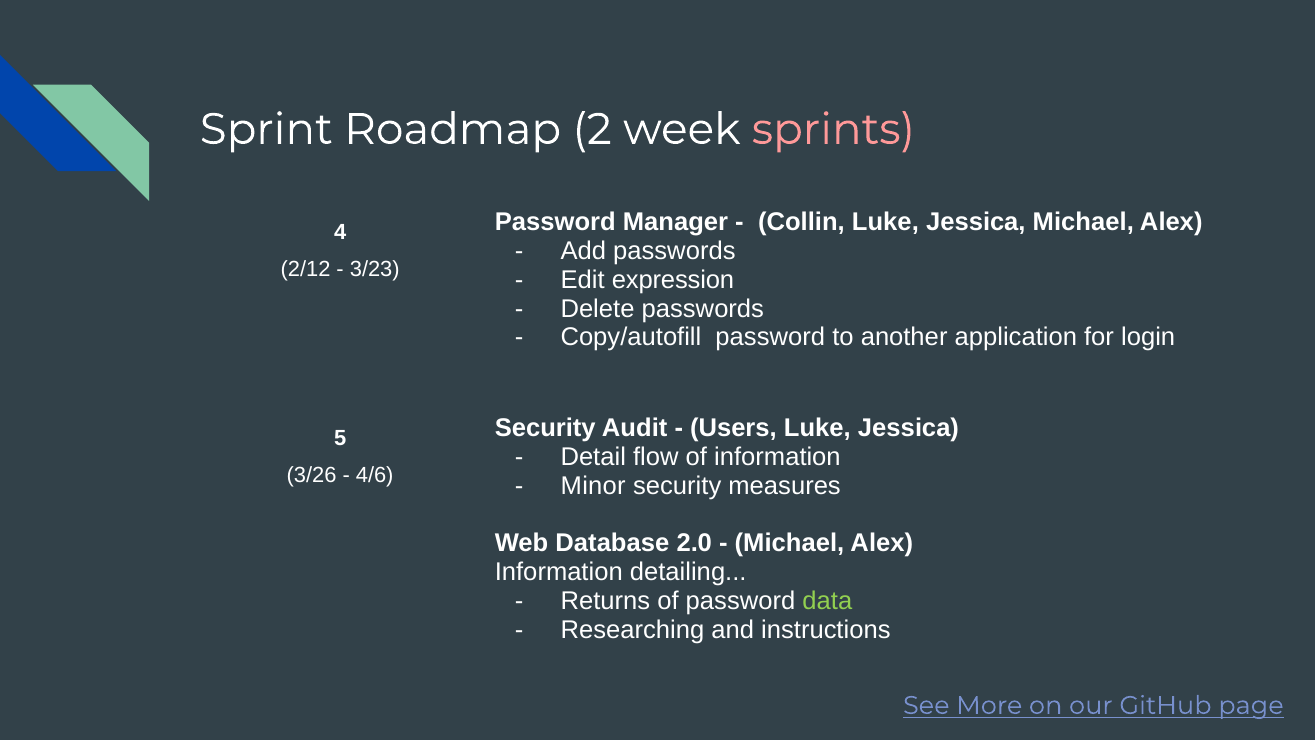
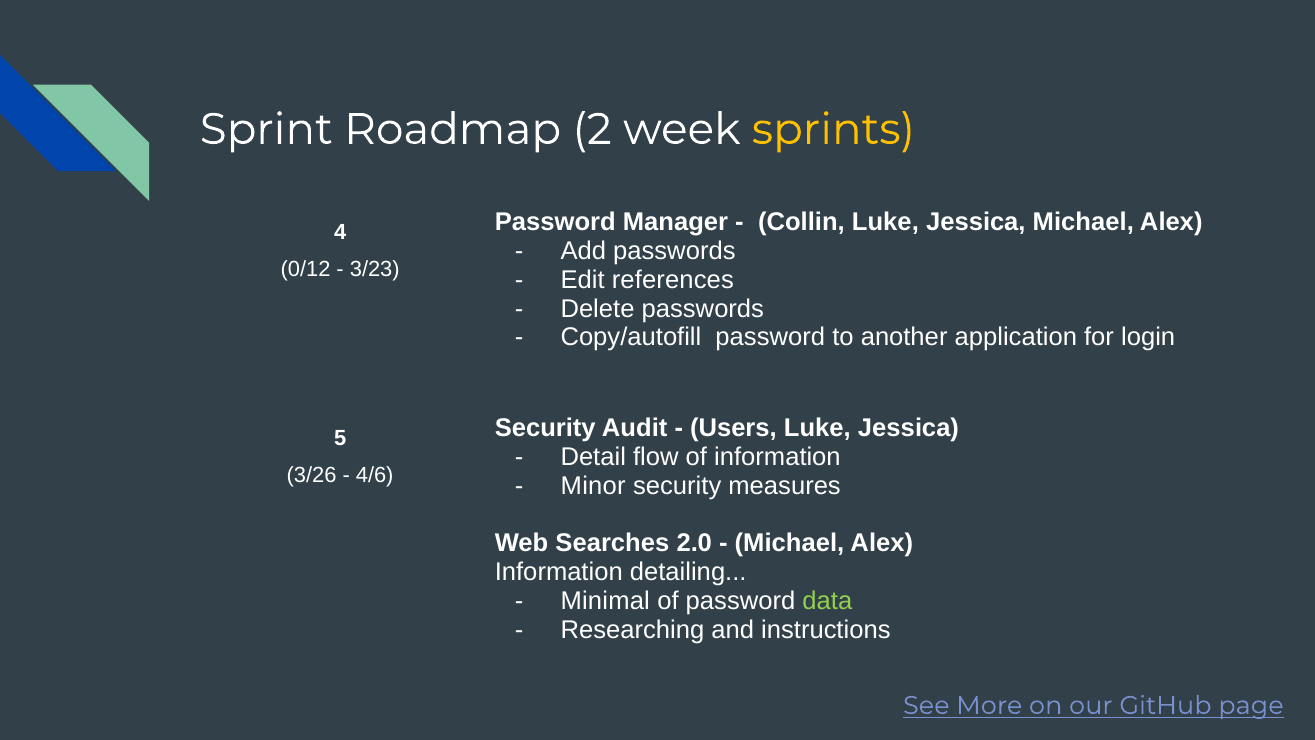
sprints colour: pink -> yellow
2/12: 2/12 -> 0/12
expression: expression -> references
Database: Database -> Searches
Returns: Returns -> Minimal
